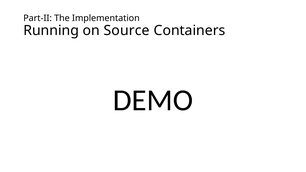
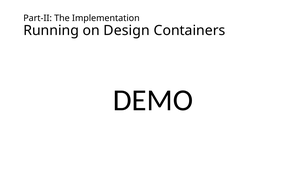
Source: Source -> Design
